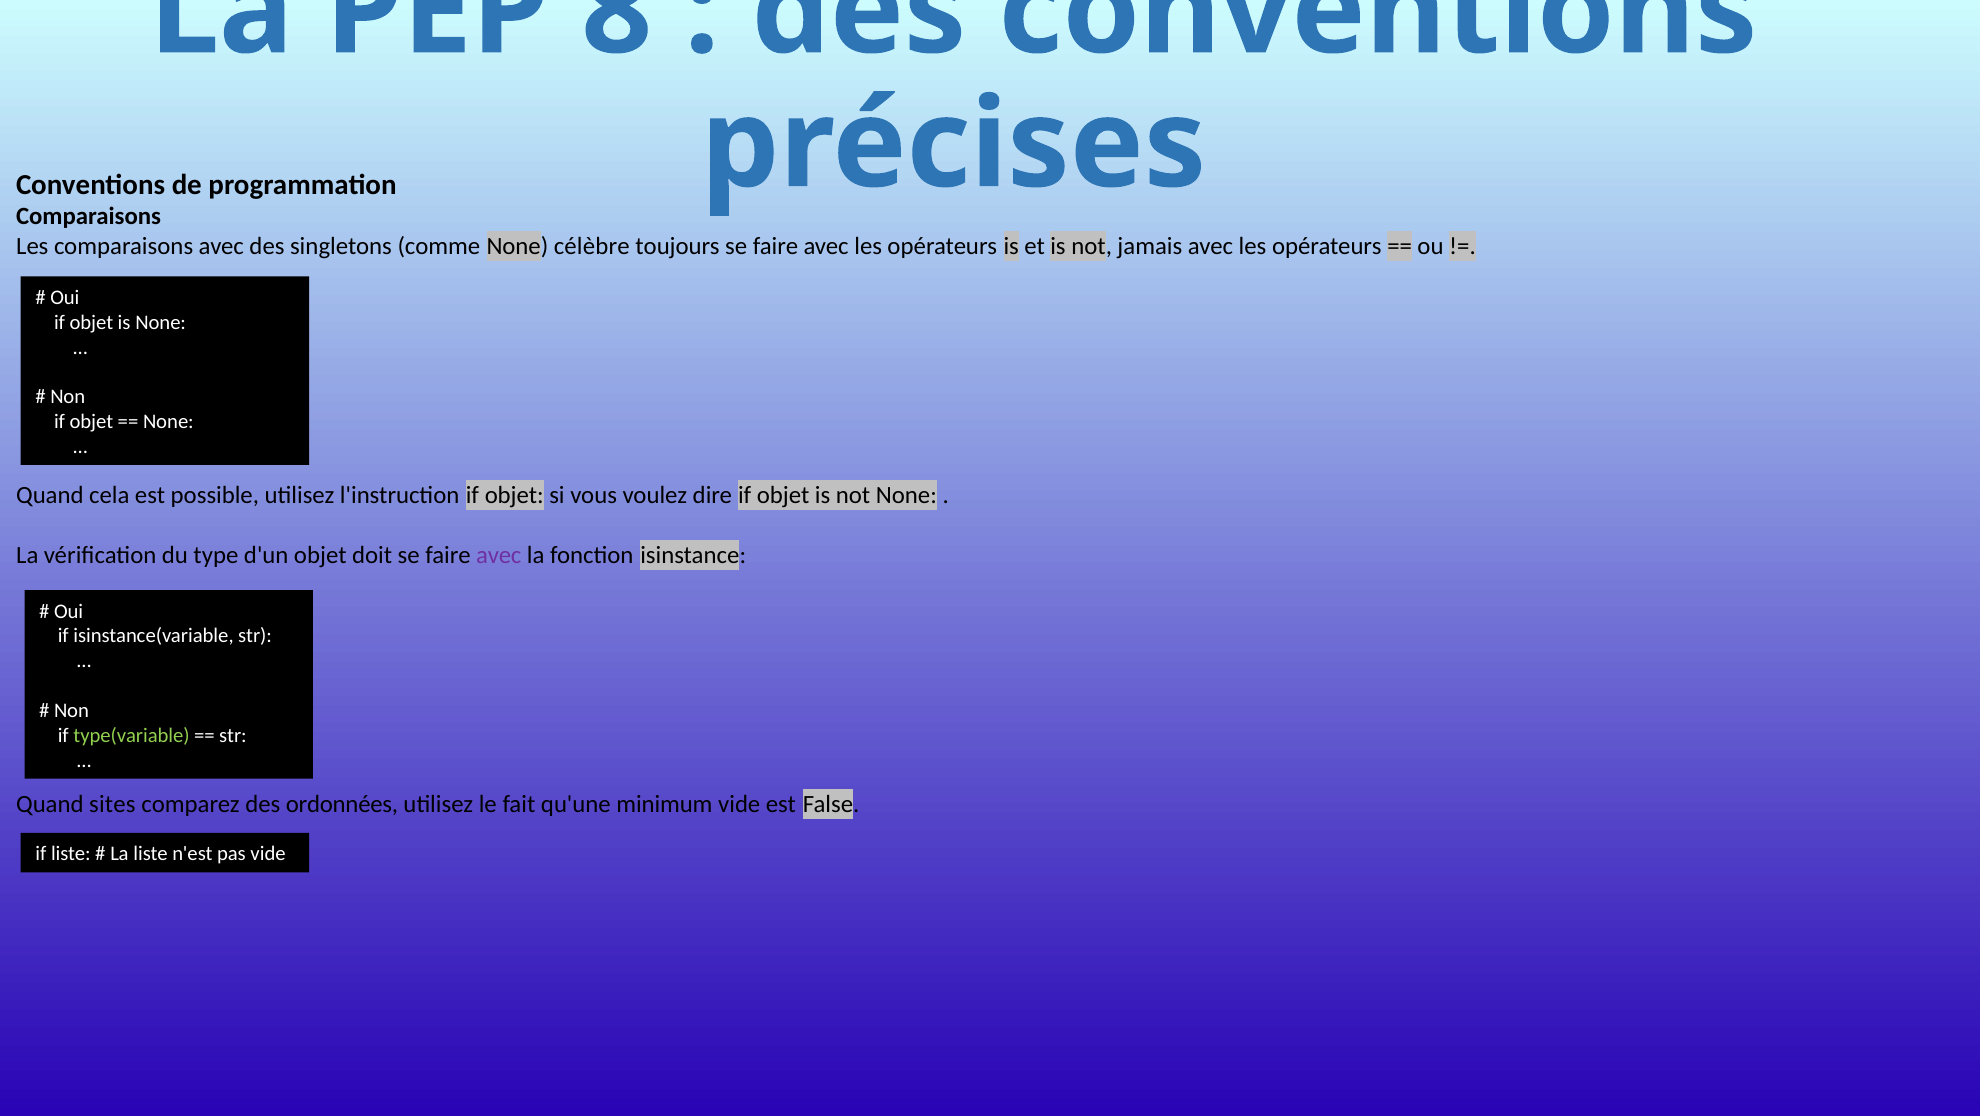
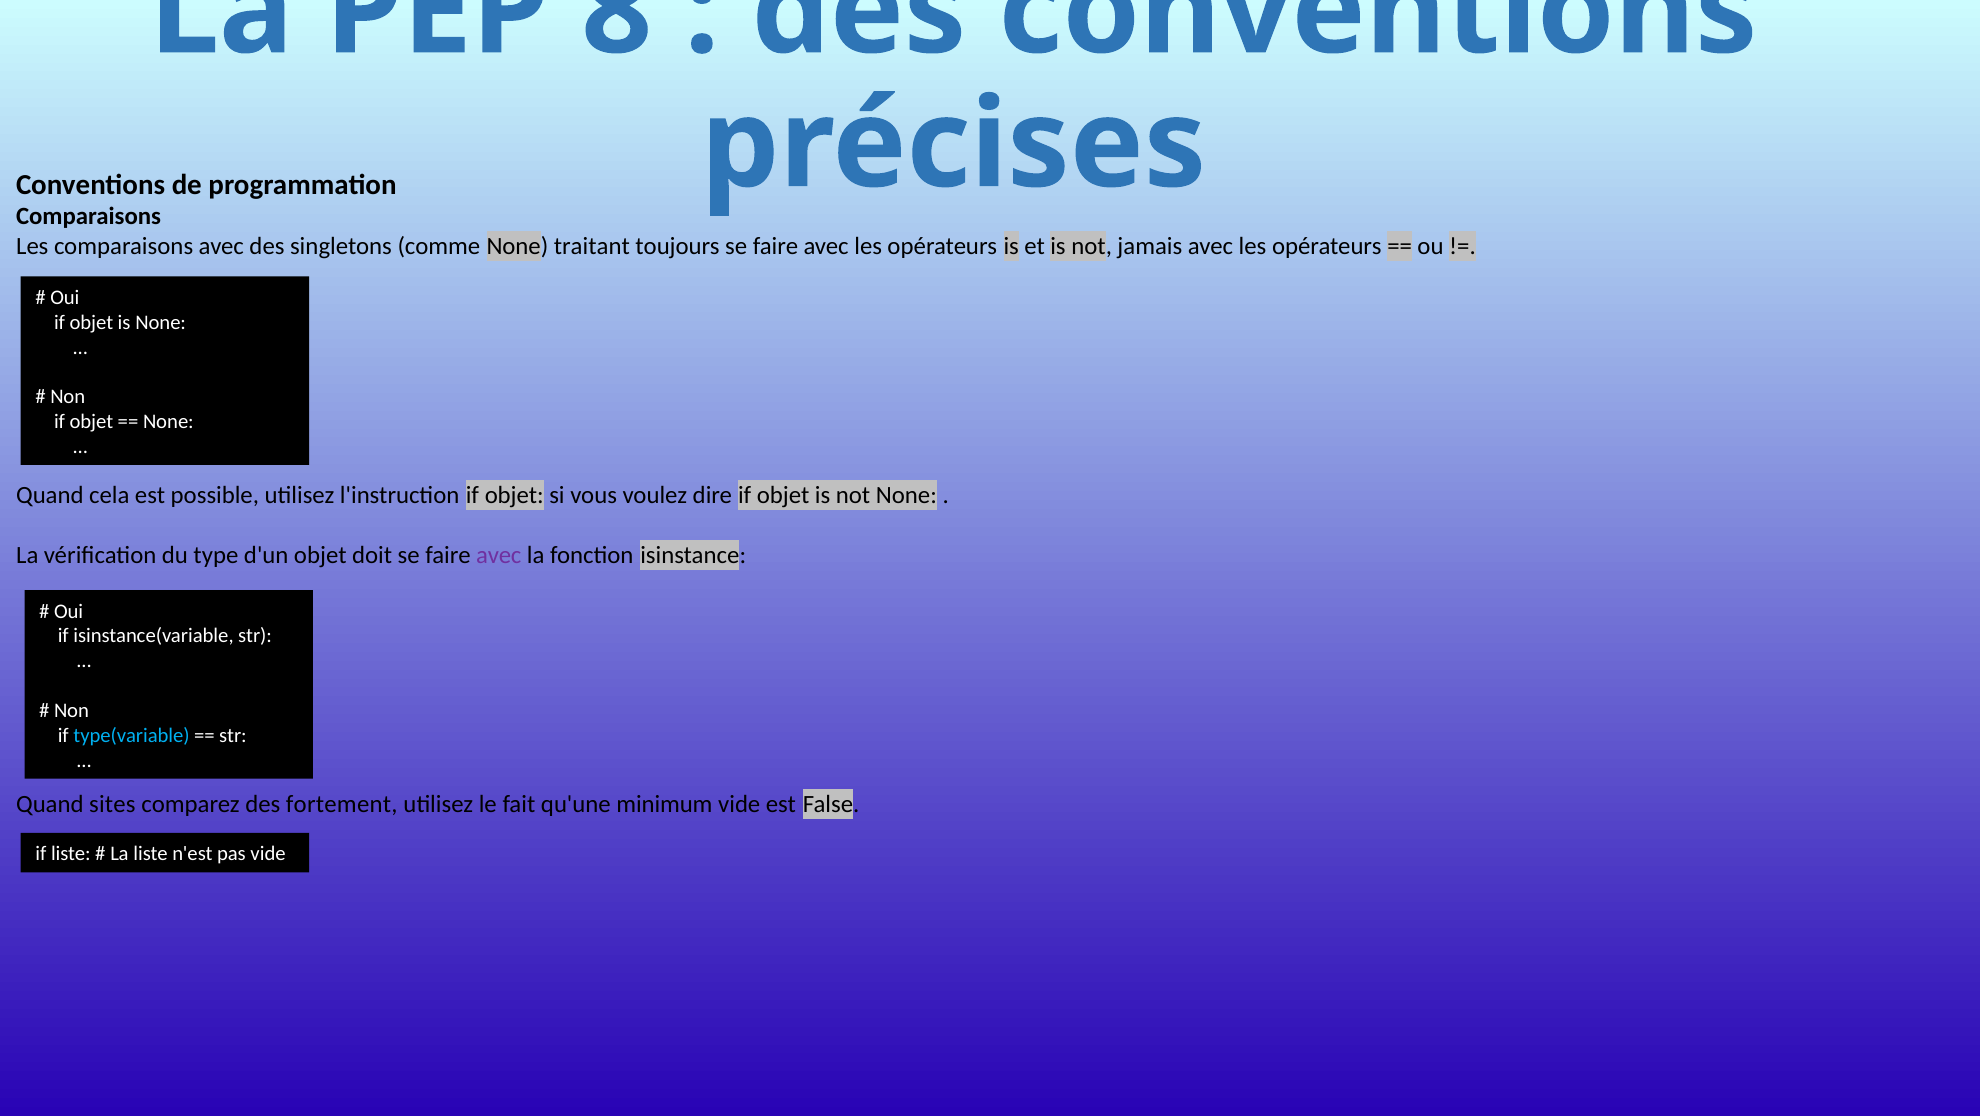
célèbre: célèbre -> traitant
type(variable colour: light green -> light blue
ordonnées: ordonnées -> fortement
